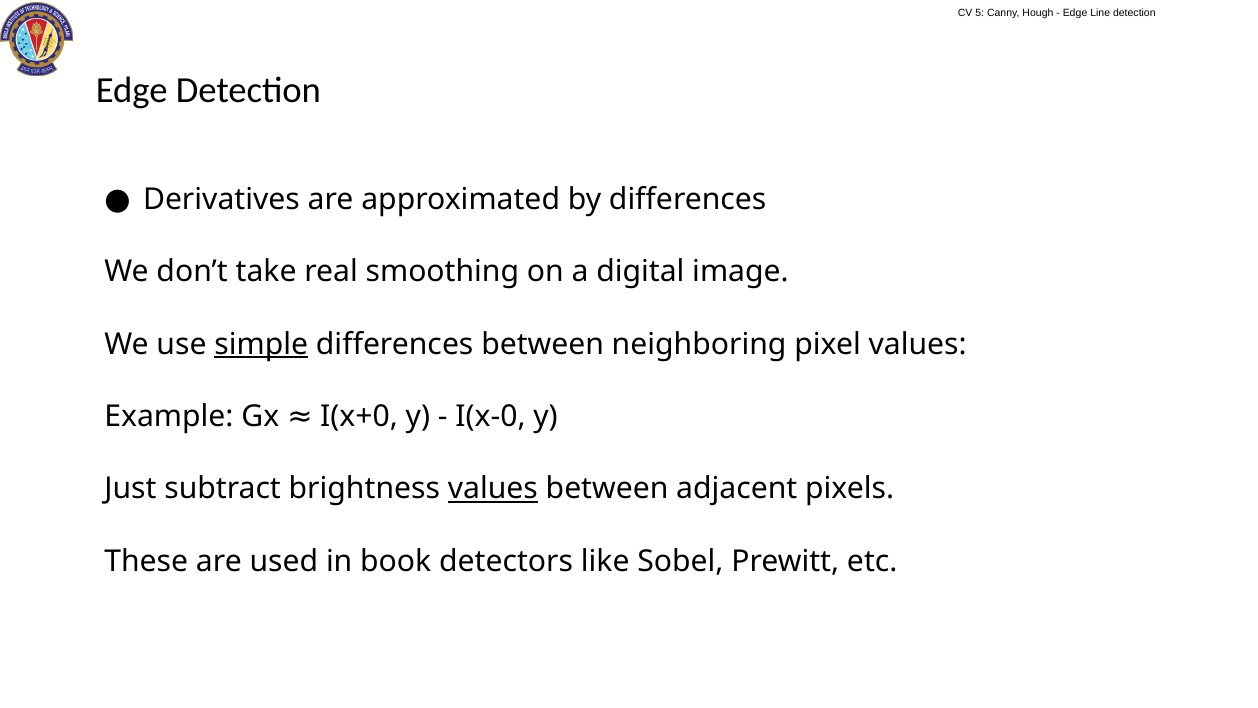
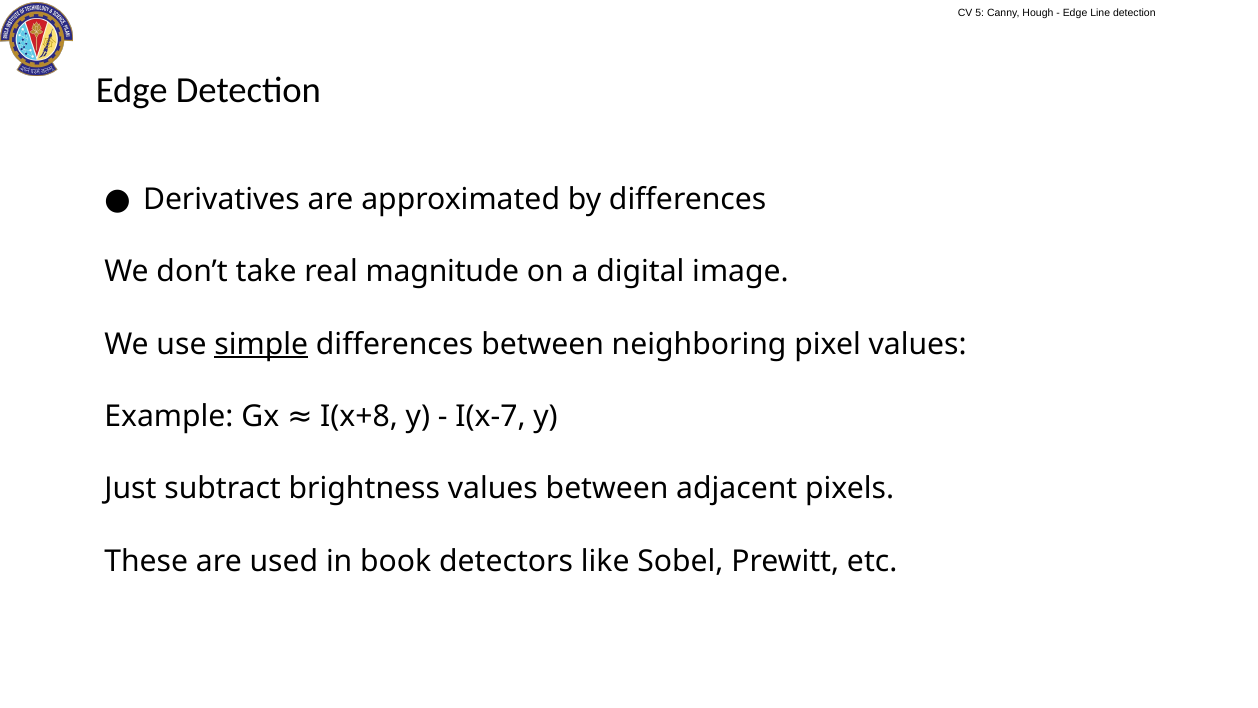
smoothing: smoothing -> magnitude
I(x+0: I(x+0 -> I(x+8
I(x-0: I(x-0 -> I(x-7
values at (493, 489) underline: present -> none
